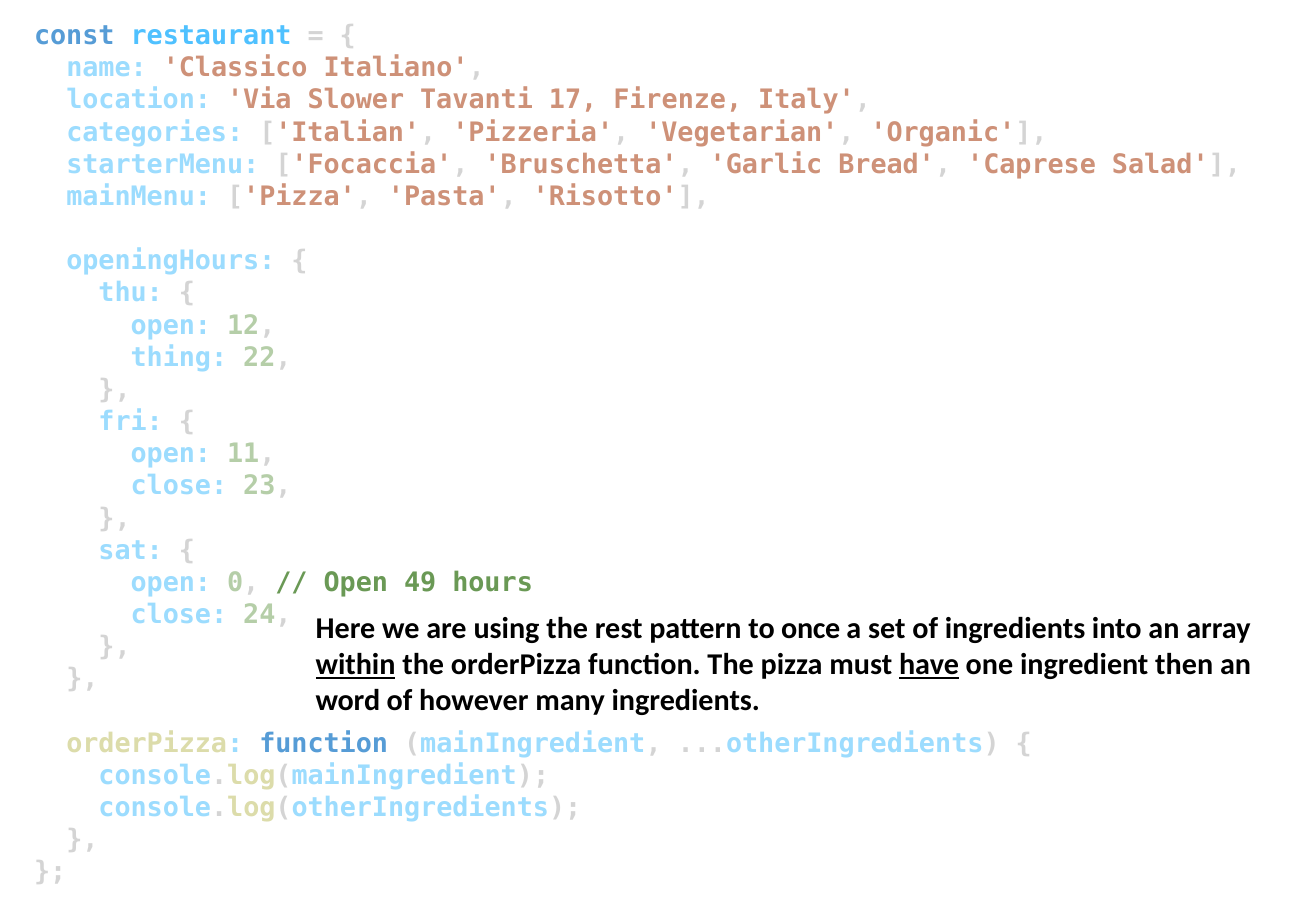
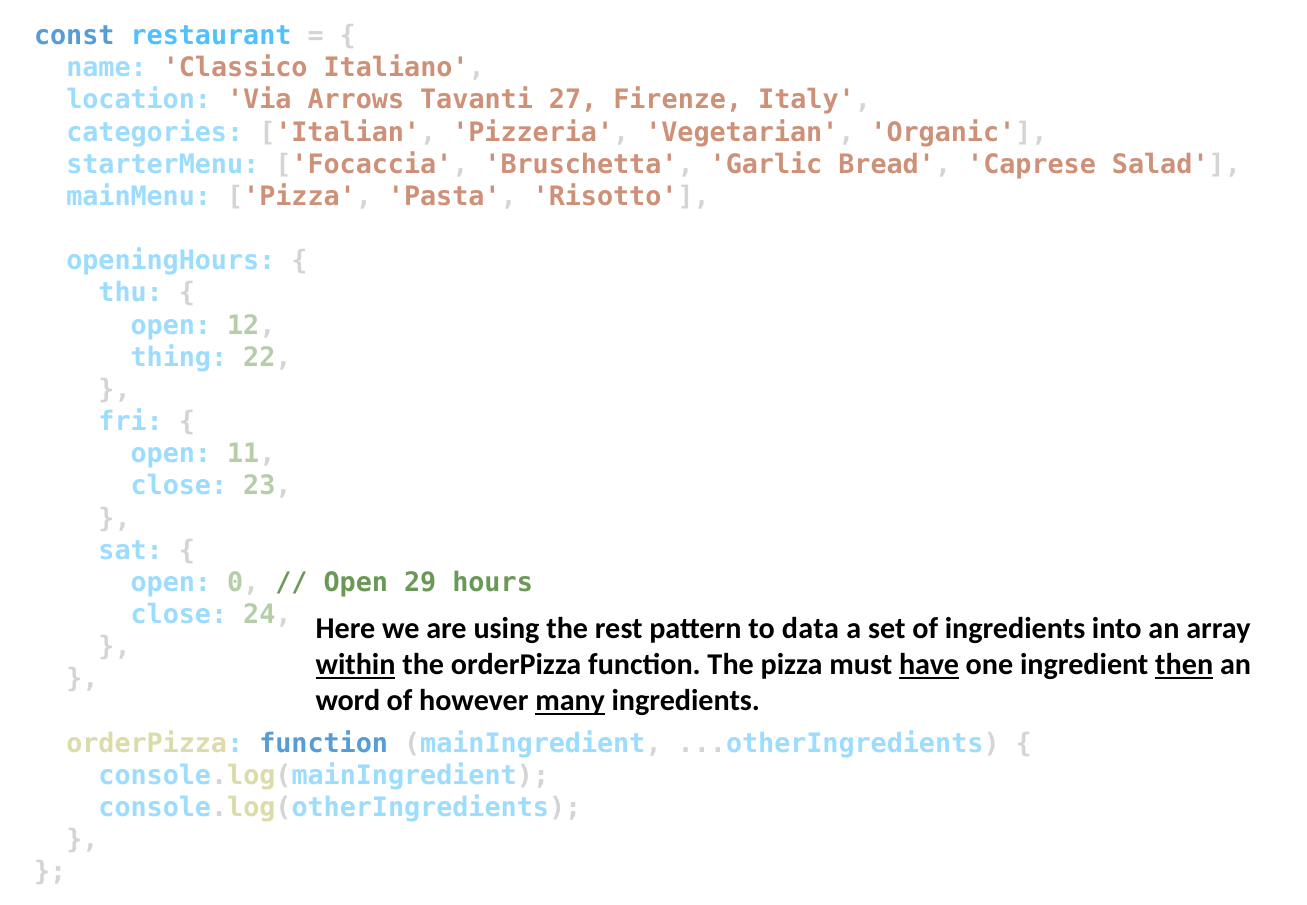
Slower: Slower -> Arrows
17: 17 -> 27
49: 49 -> 29
once: once -> data
then underline: none -> present
many underline: none -> present
